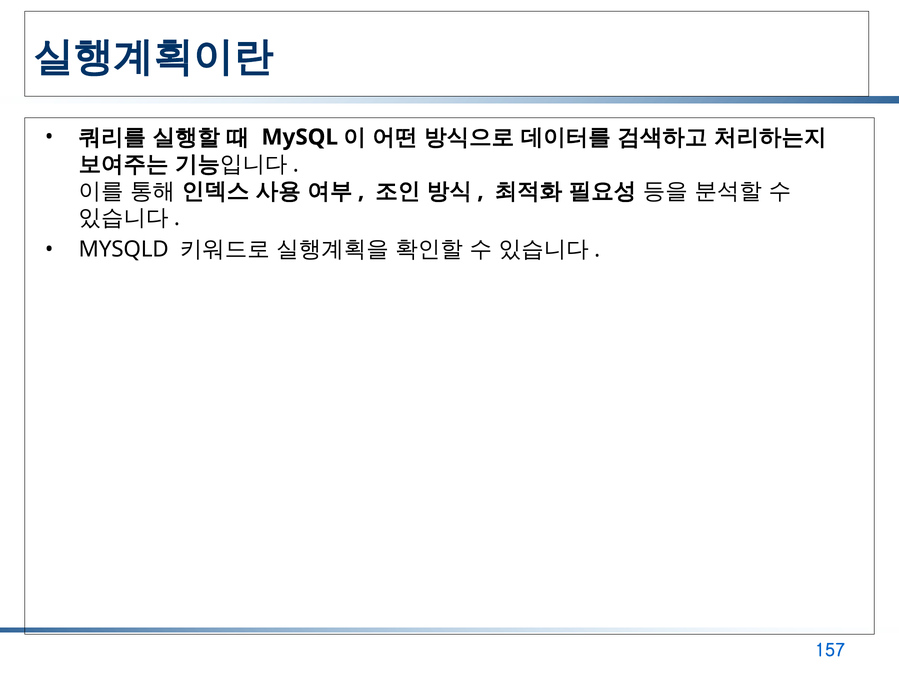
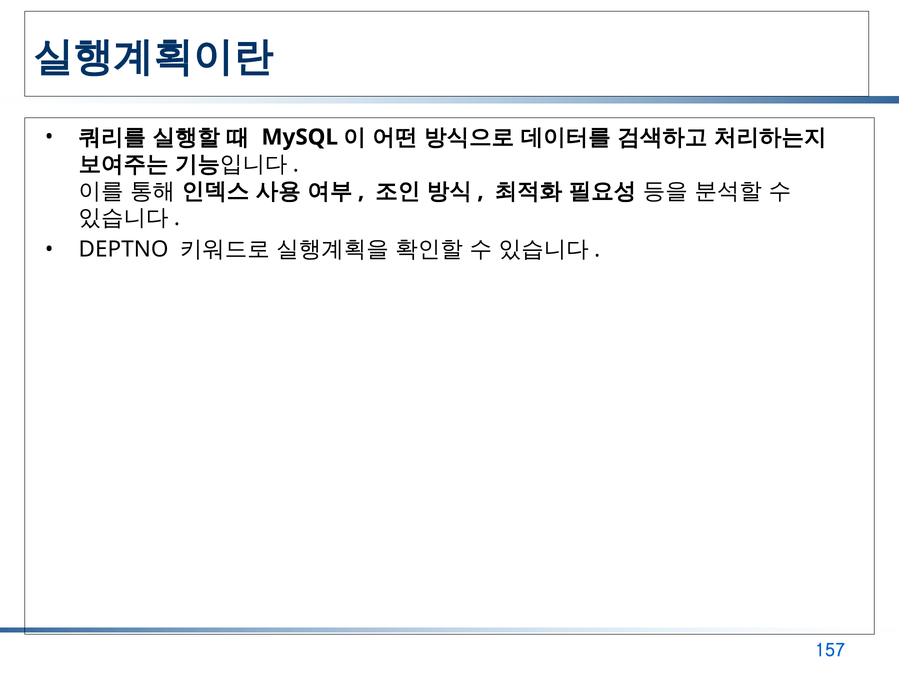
MYSQLD: MYSQLD -> DEPTNO
